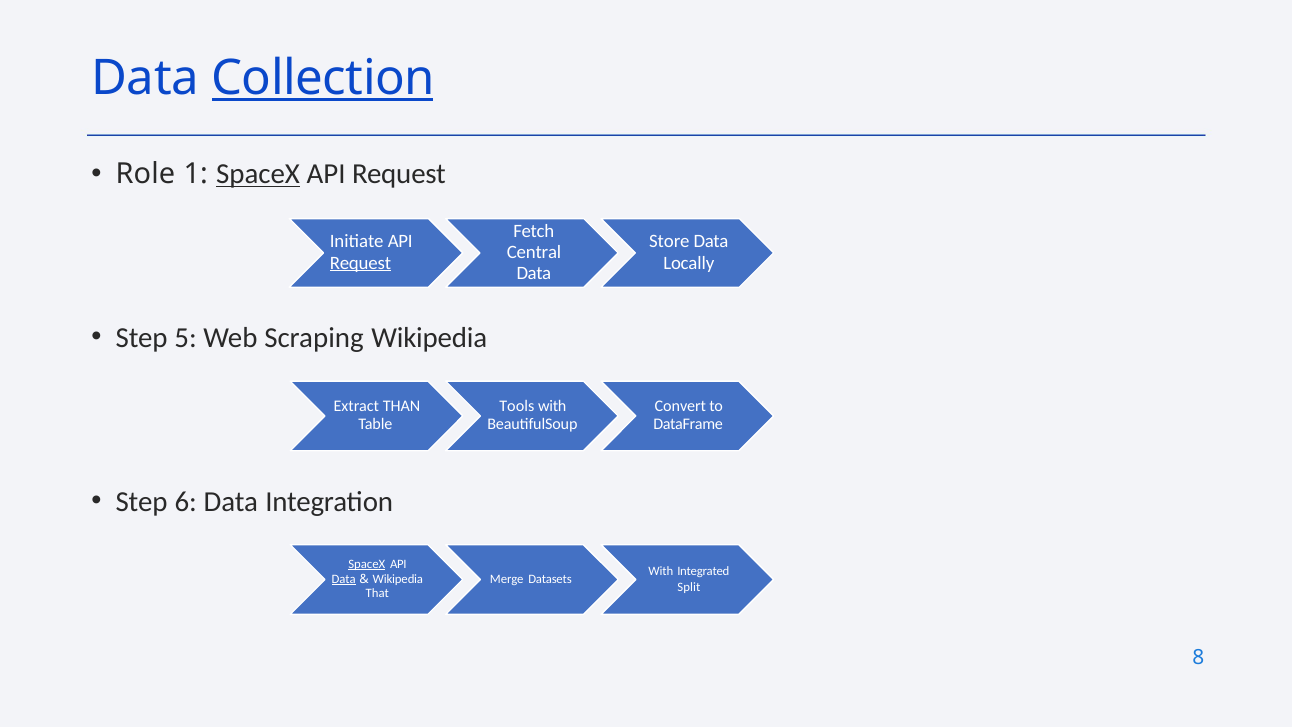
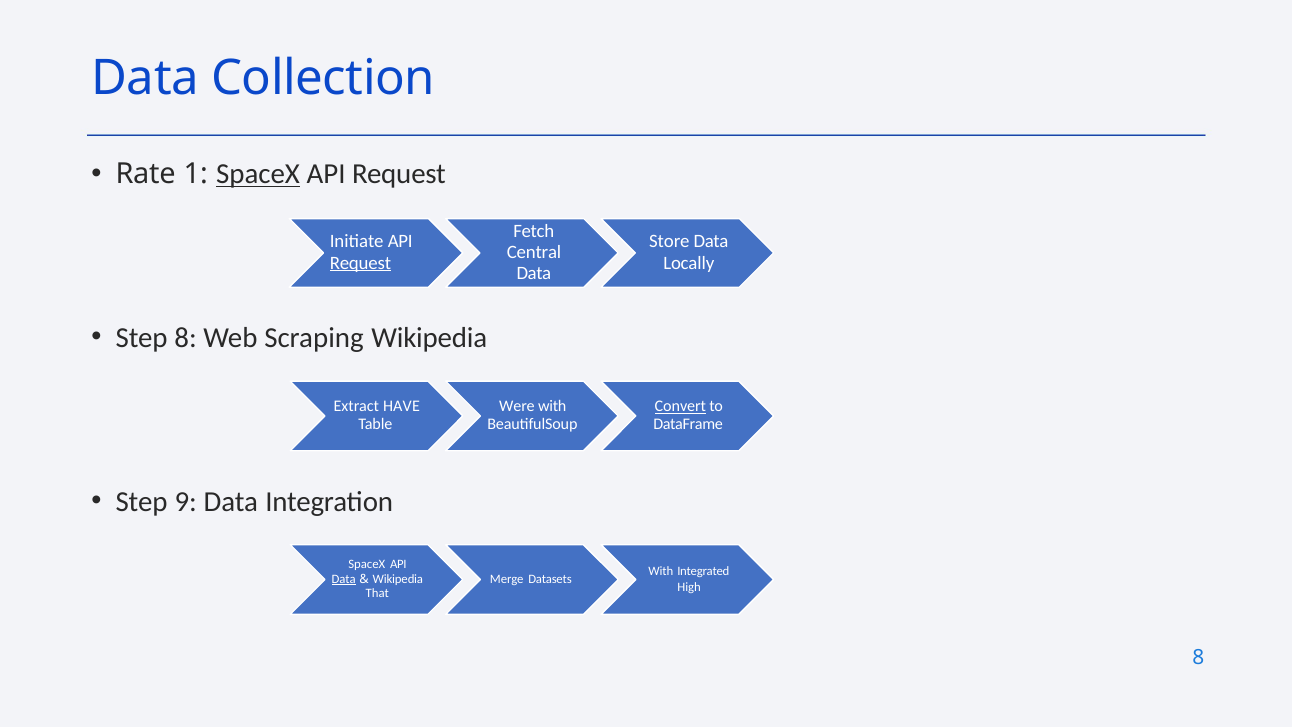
Collection underline: present -> none
Role: Role -> Rate
Step 5: 5 -> 8
THAN: THAN -> HAVE
Tools: Tools -> Were
Convert underline: none -> present
6: 6 -> 9
SpaceX at (367, 564) underline: present -> none
Split: Split -> High
